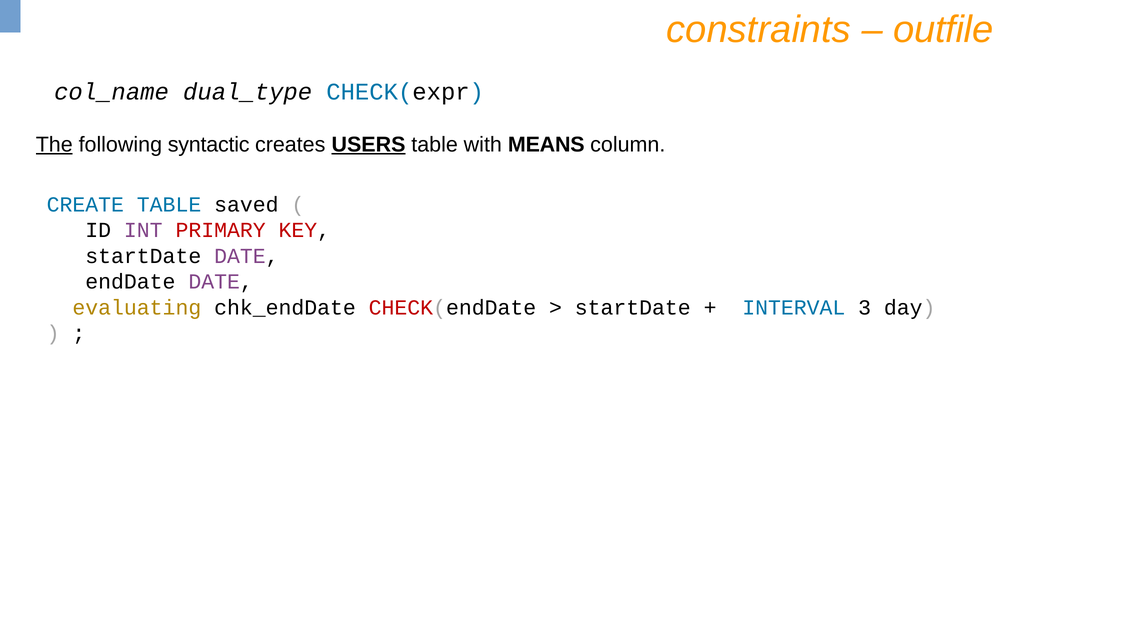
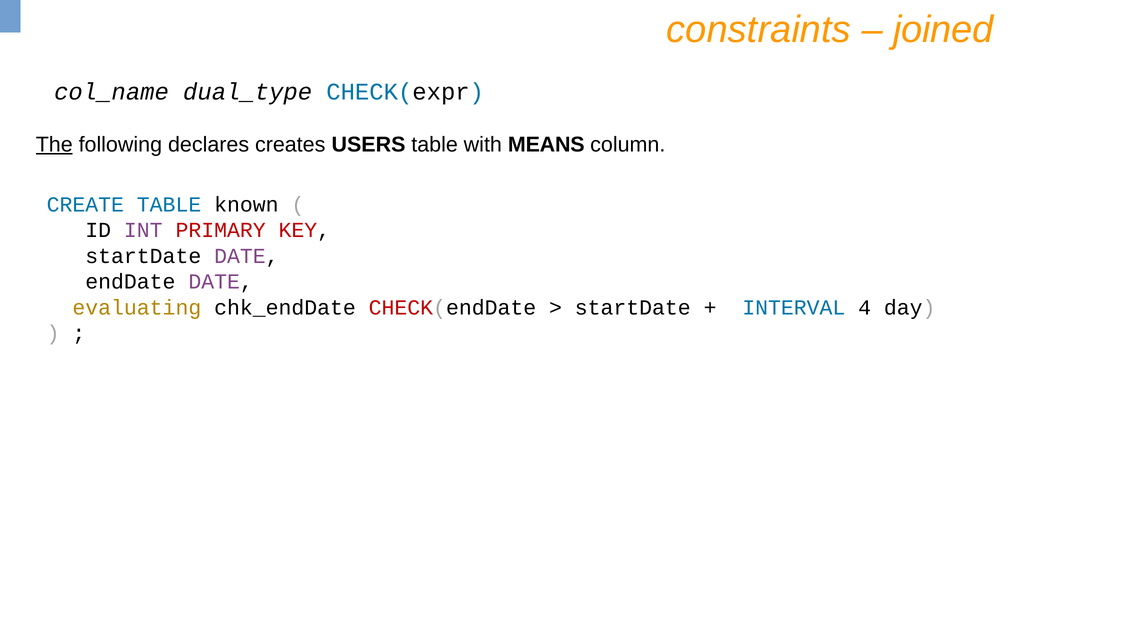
outfile: outfile -> joined
syntactic: syntactic -> declares
USERS underline: present -> none
saved: saved -> known
3: 3 -> 4
